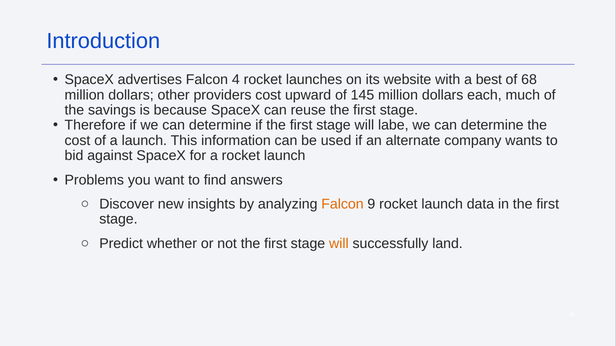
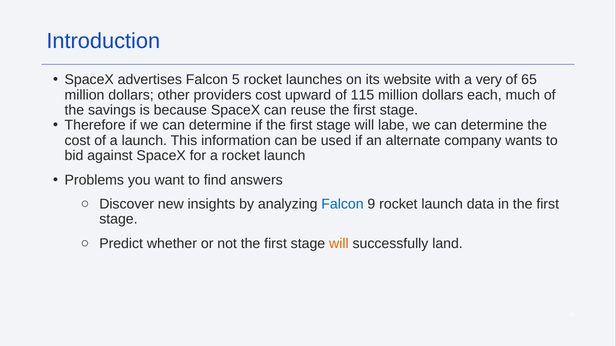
Falcon 4: 4 -> 5
best: best -> very
68: 68 -> 65
145: 145 -> 115
Falcon at (342, 204) colour: orange -> blue
